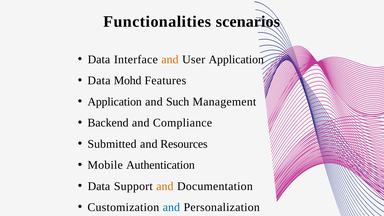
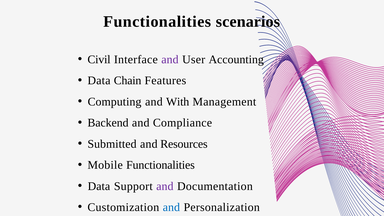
Data at (99, 59): Data -> Civil
and at (170, 59) colour: orange -> purple
User Application: Application -> Accounting
Mohd: Mohd -> Chain
Application at (115, 102): Application -> Computing
Such: Such -> With
Mobile Authentication: Authentication -> Functionalities
and at (165, 186) colour: orange -> purple
